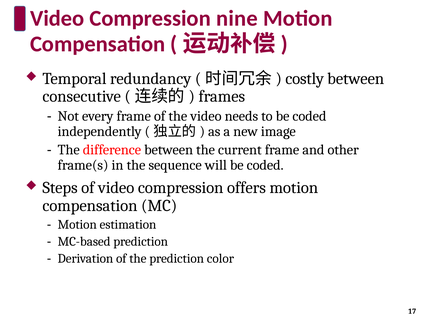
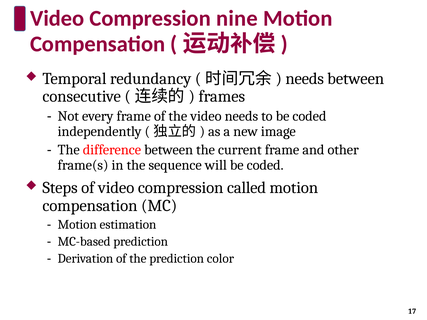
costly at (305, 79): costly -> needs
offers: offers -> called
